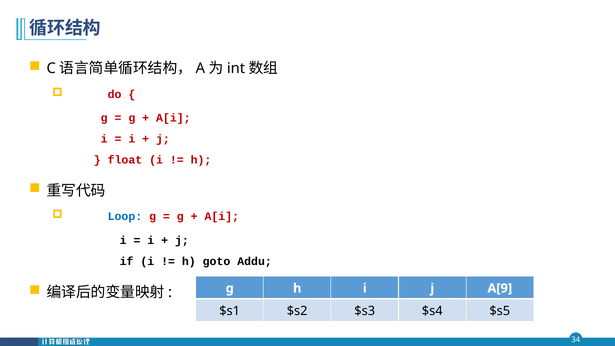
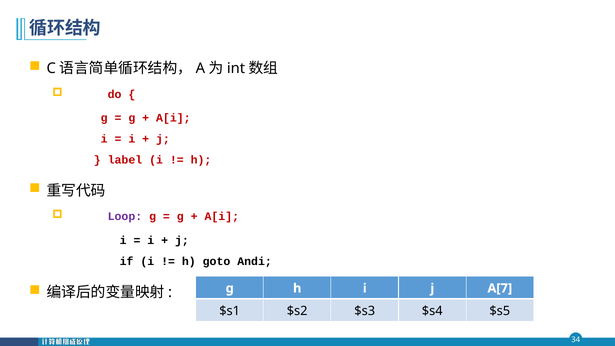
float: float -> label
Loop colour: blue -> purple
Addu: Addu -> Andi
A[9: A[9 -> A[7
